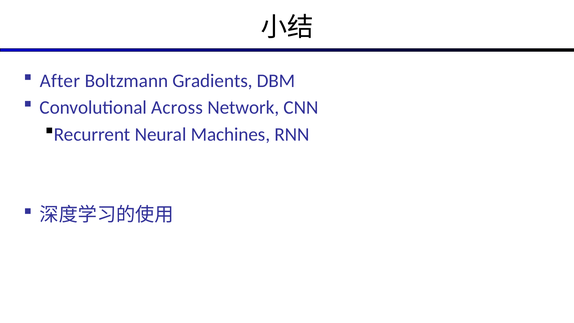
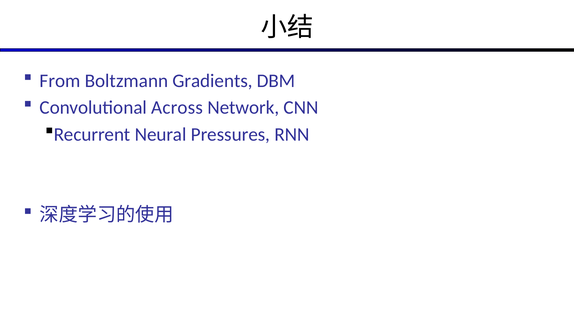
After: After -> From
Machines: Machines -> Pressures
